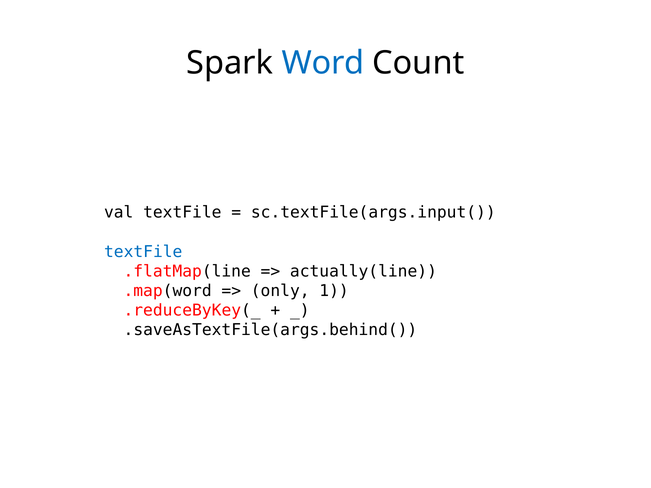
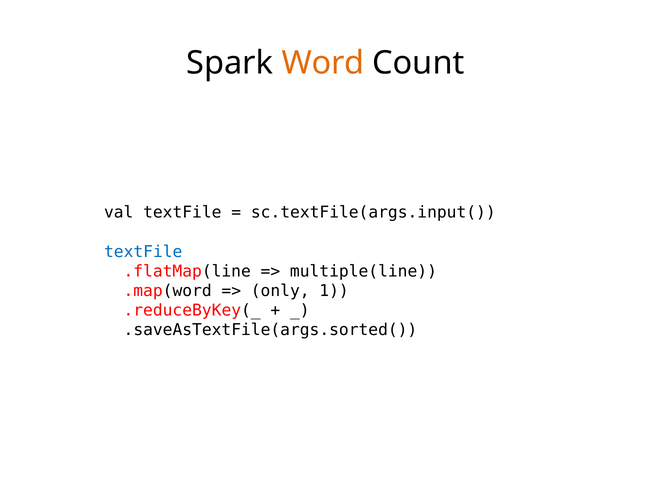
Word colour: blue -> orange
actually(line: actually(line -> multiple(line
.saveAsTextFile(args.behind(: .saveAsTextFile(args.behind( -> .saveAsTextFile(args.sorted(
